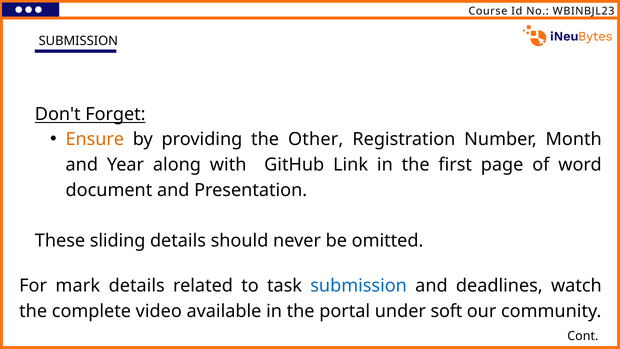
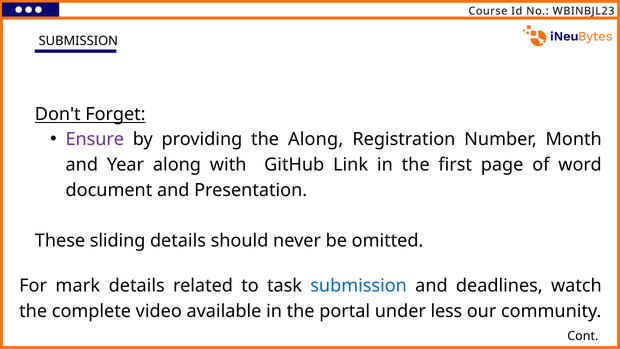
Ensure colour: orange -> purple
the Other: Other -> Along
soft: soft -> less
